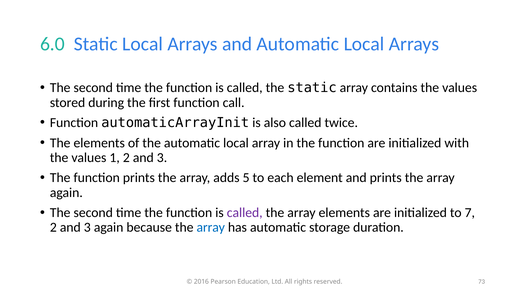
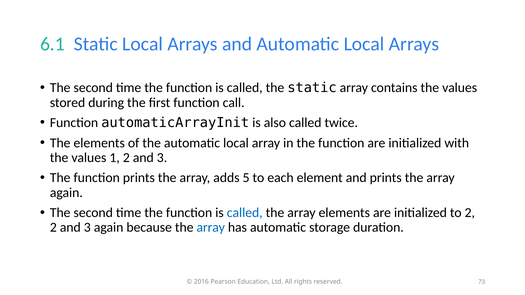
6.0: 6.0 -> 6.1
called at (245, 213) colour: purple -> blue
to 7: 7 -> 2
